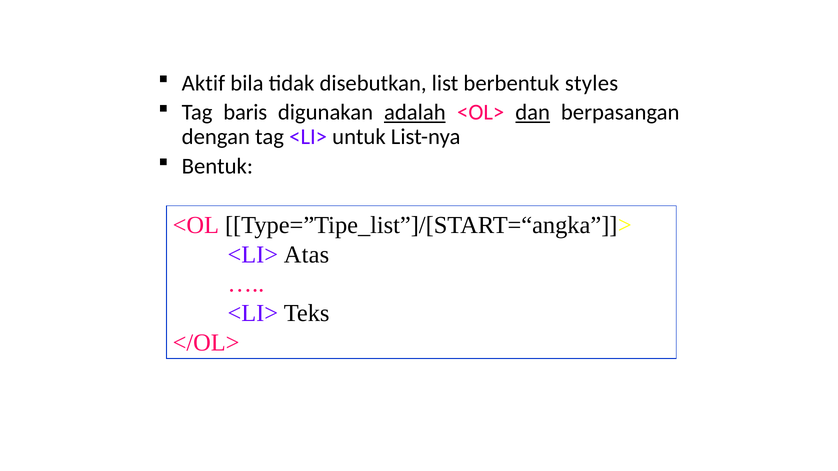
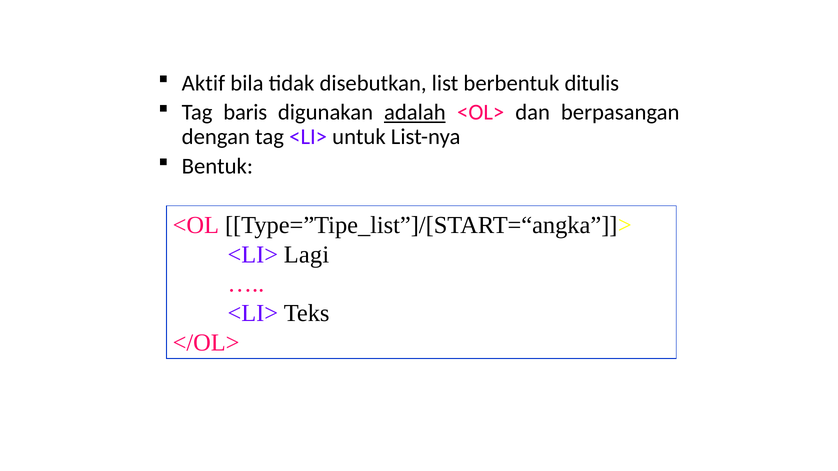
styles: styles -> ditulis
dan underline: present -> none
Atas: Atas -> Lagi
